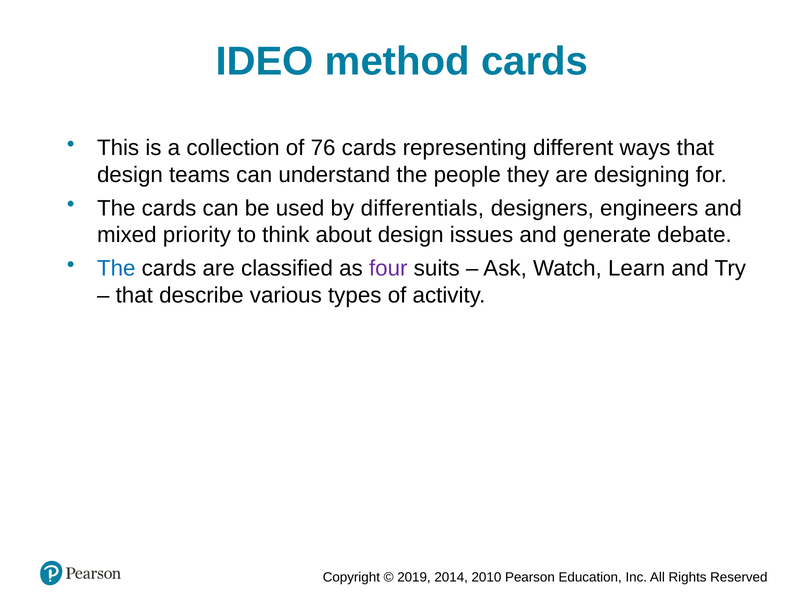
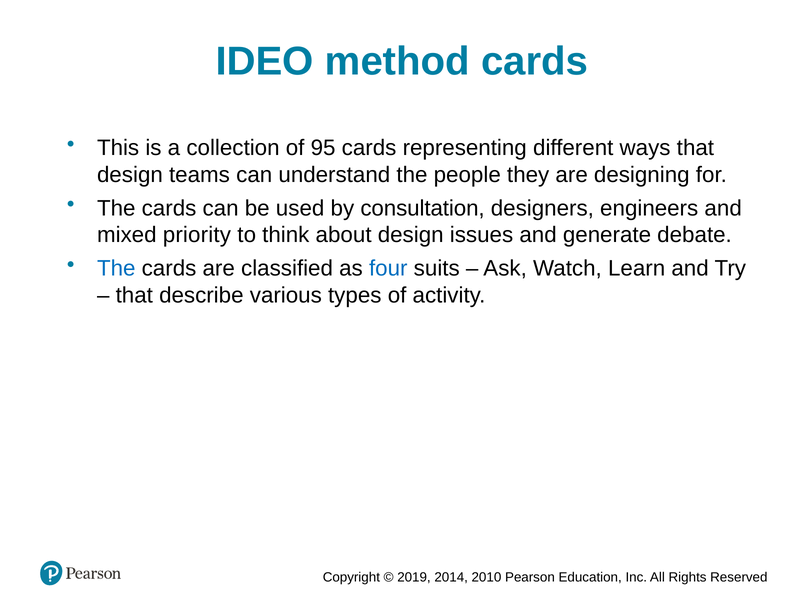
76: 76 -> 95
differentials: differentials -> consultation
four colour: purple -> blue
